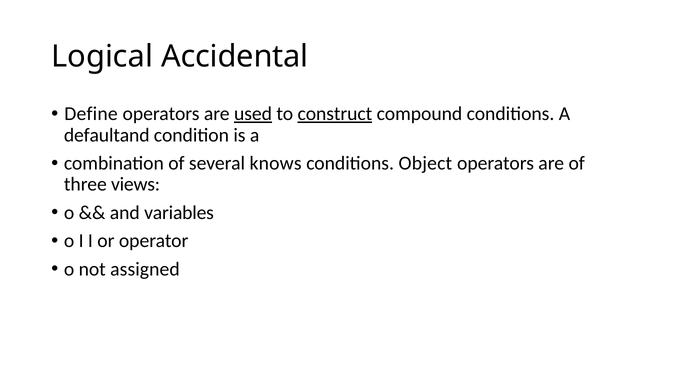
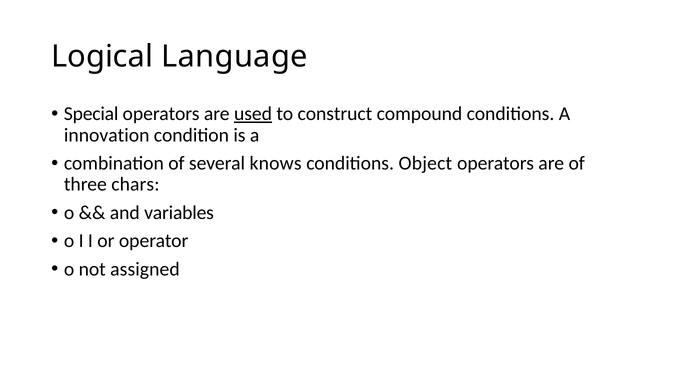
Accidental: Accidental -> Language
Define: Define -> Special
construct underline: present -> none
defaultand: defaultand -> innovation
views: views -> chars
